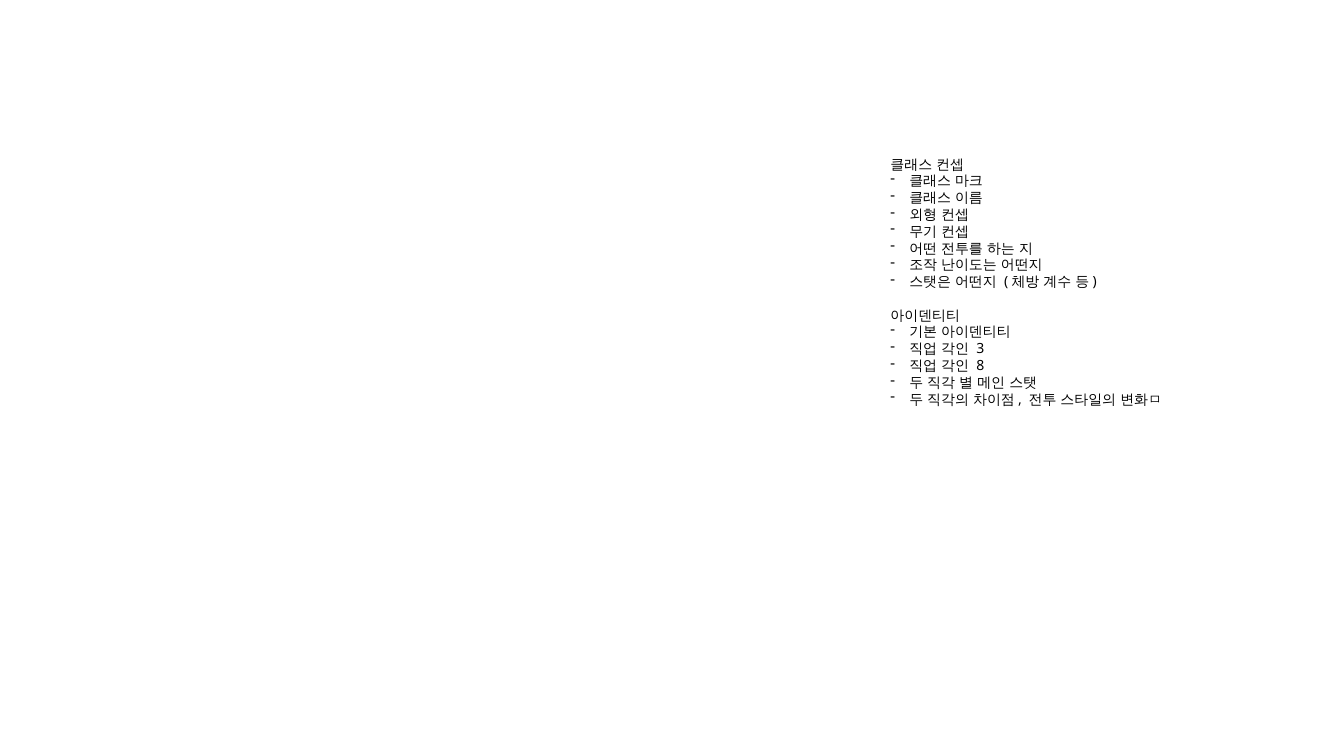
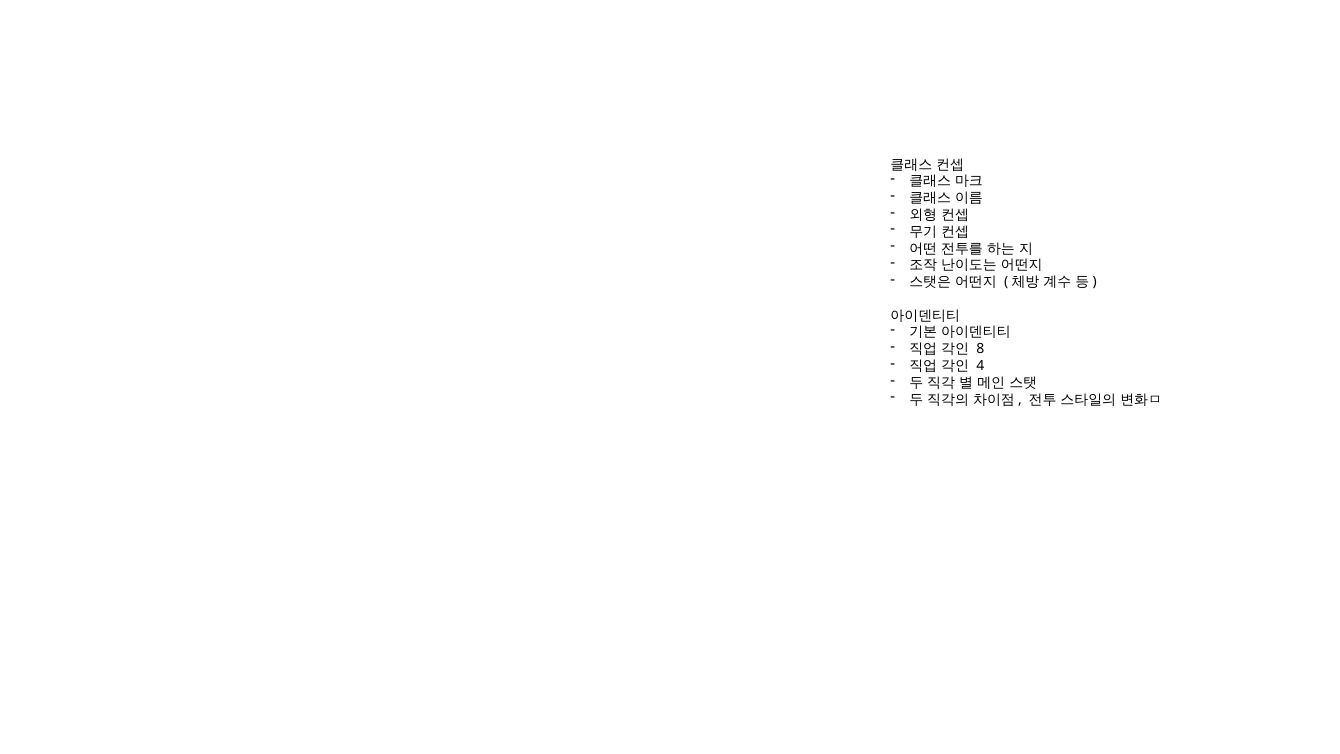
3: 3 -> 8
8: 8 -> 4
